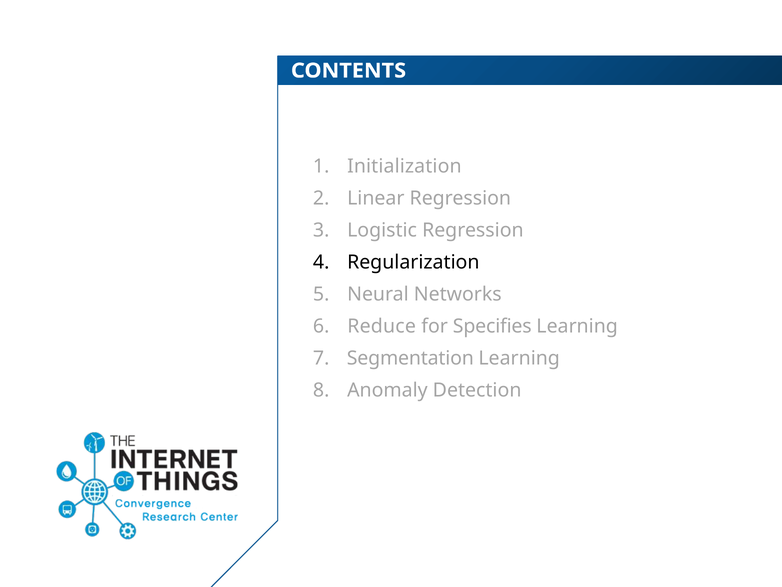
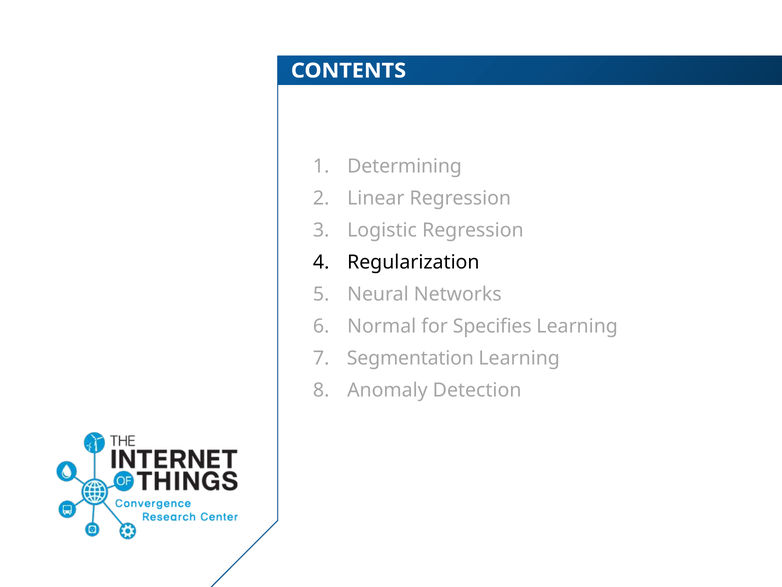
Initialization: Initialization -> Determining
Reduce: Reduce -> Normal
